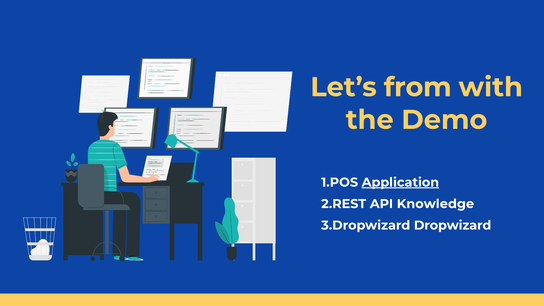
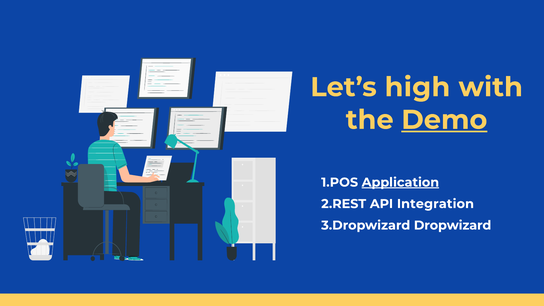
from: from -> high
Demo underline: none -> present
Knowledge: Knowledge -> Integration
